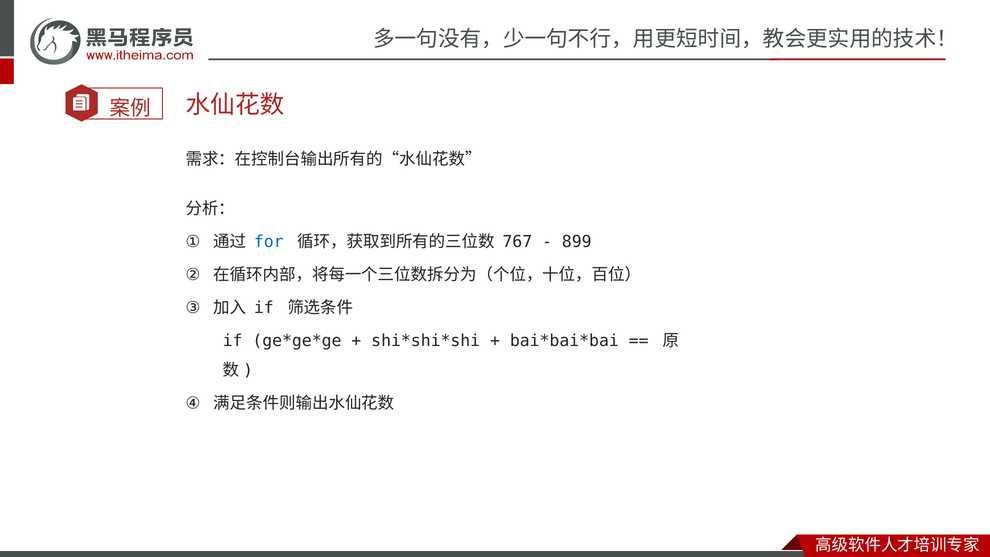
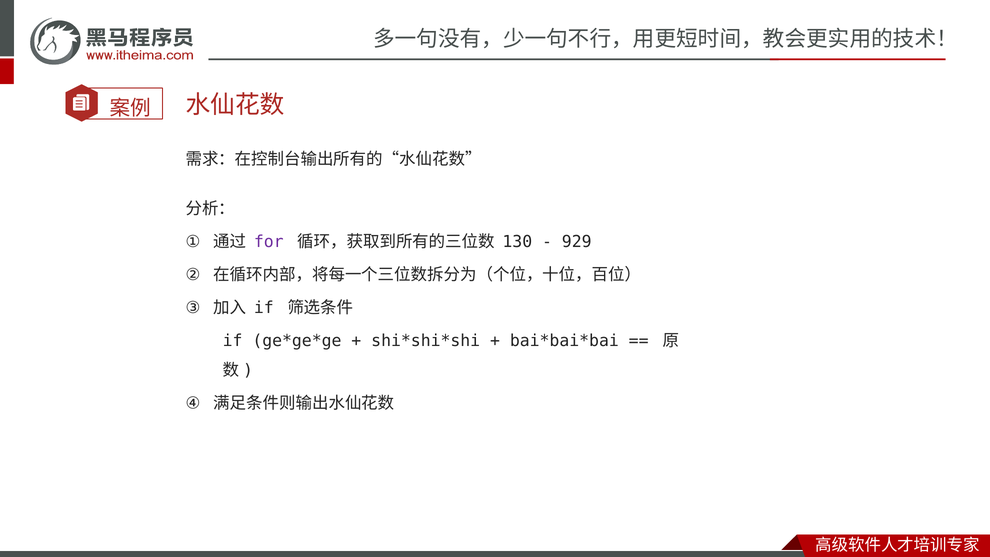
for colour: blue -> purple
767: 767 -> 130
899: 899 -> 929
